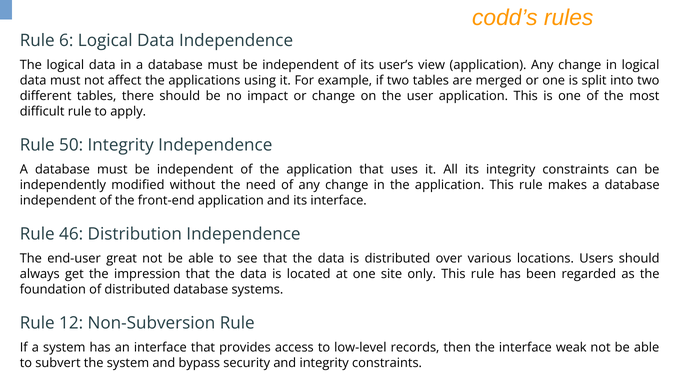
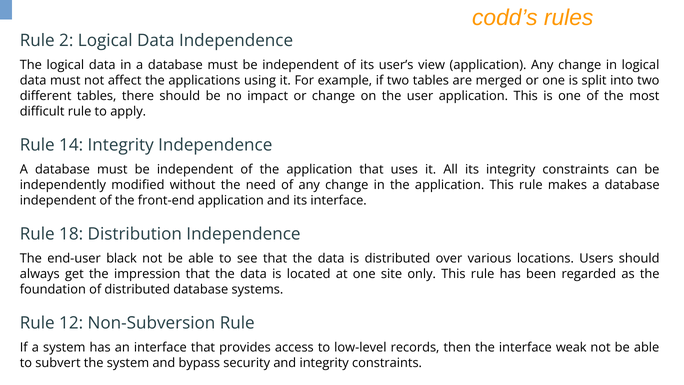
6: 6 -> 2
50: 50 -> 14
46: 46 -> 18
great: great -> black
